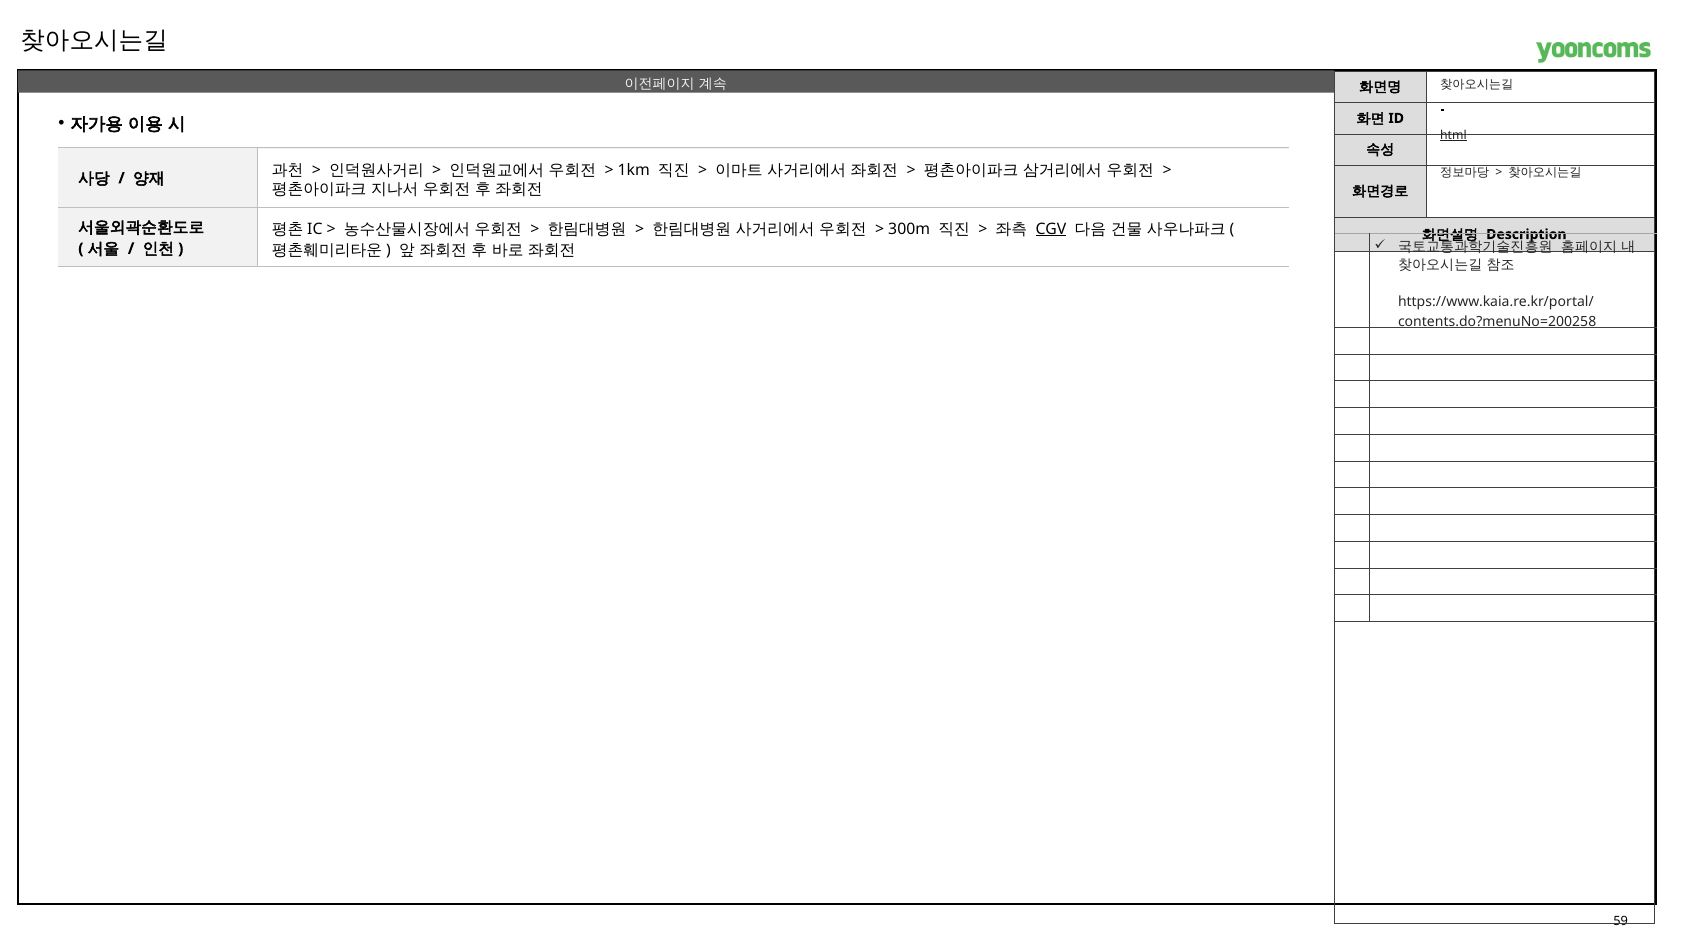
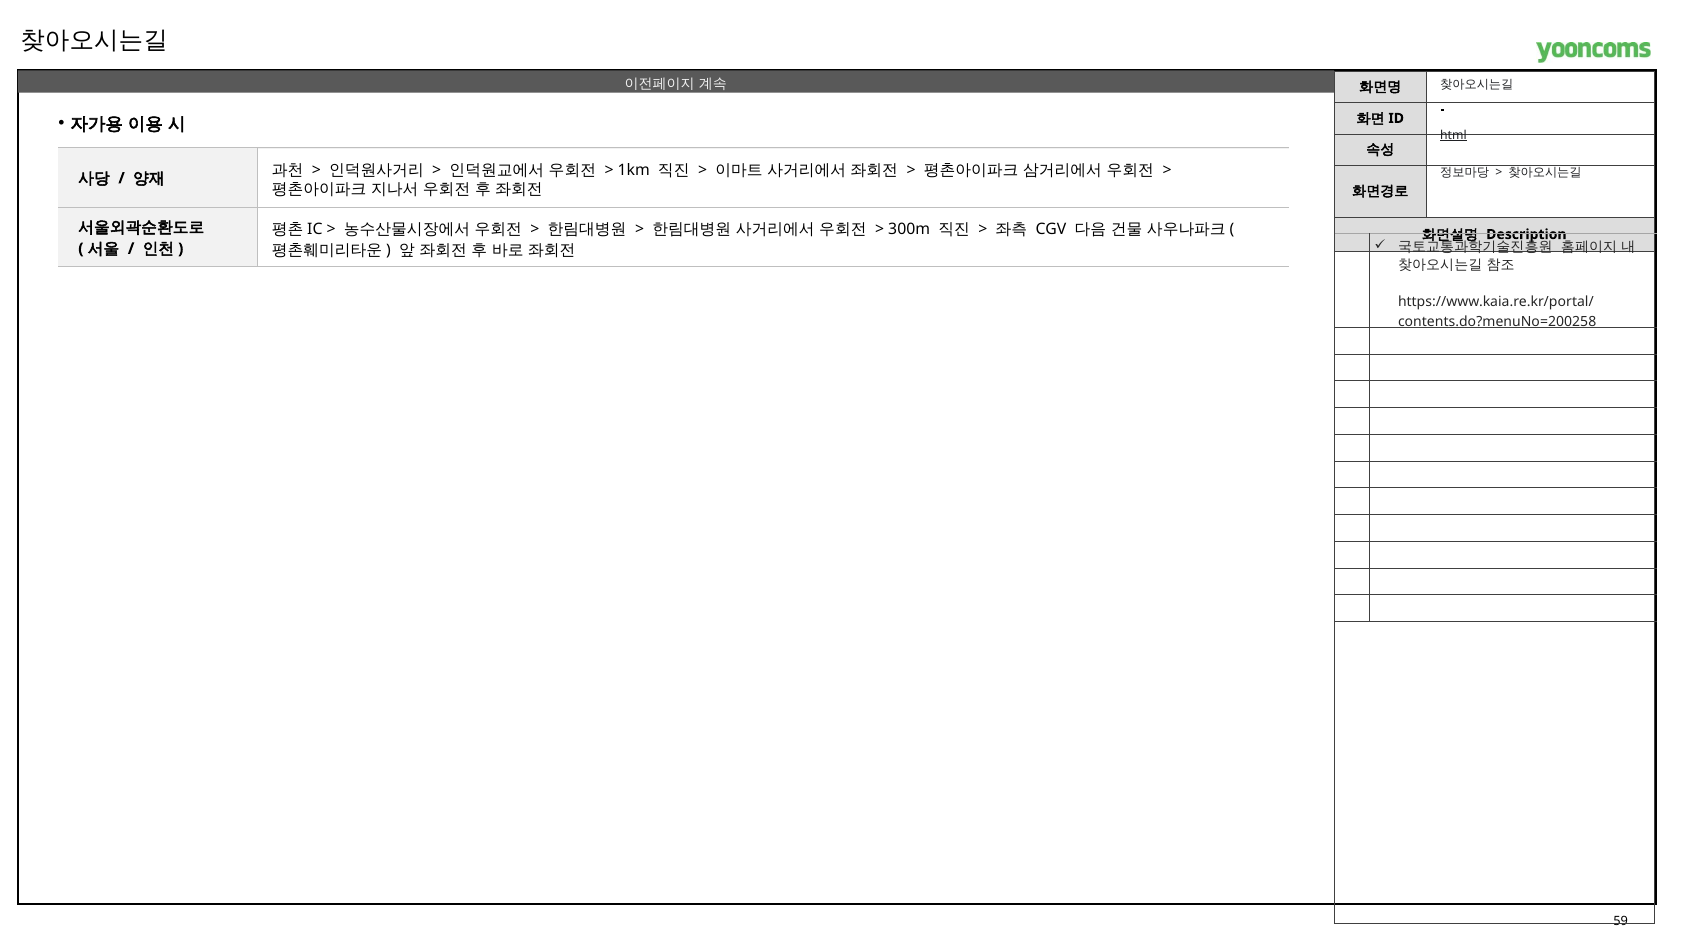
CGV underline: present -> none
